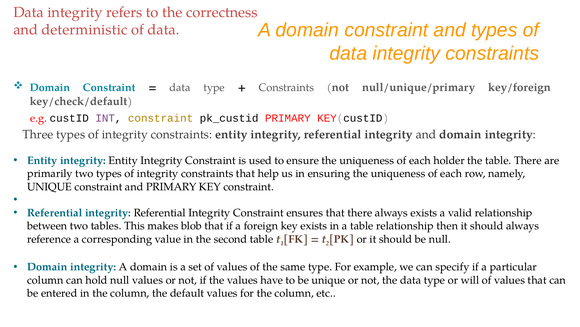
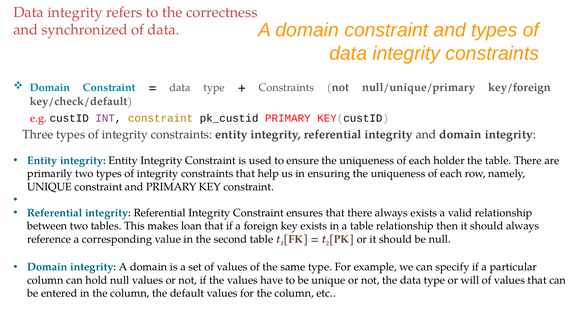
deterministic: deterministic -> synchronized
blob: blob -> loan
